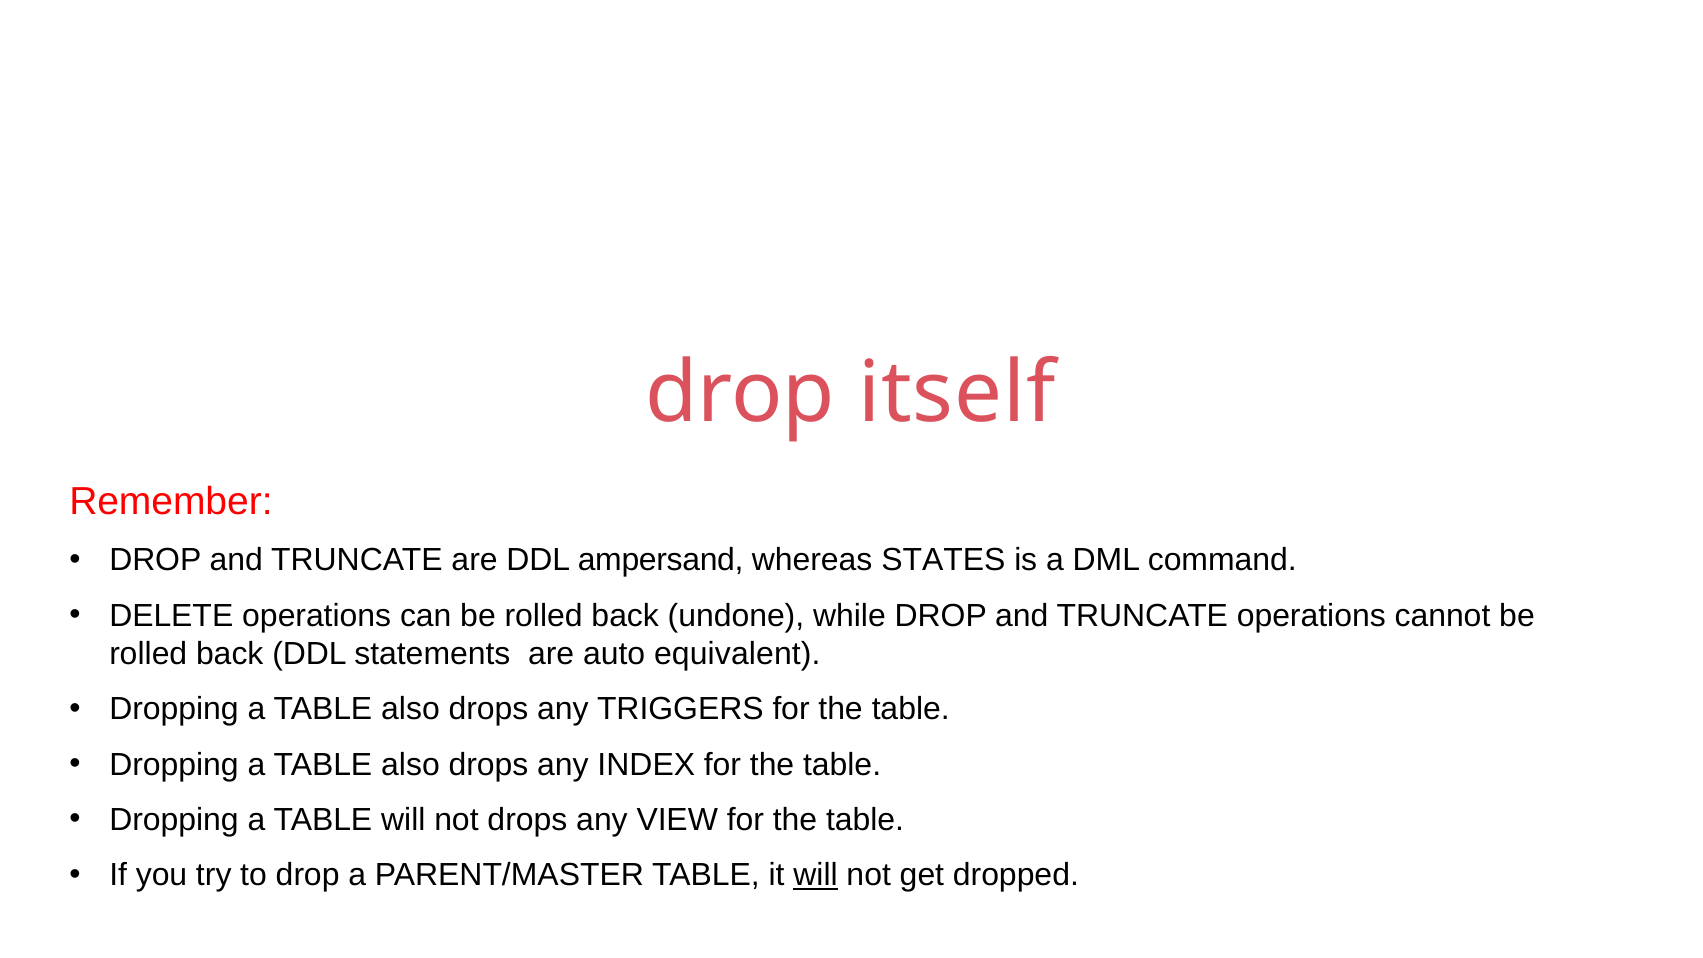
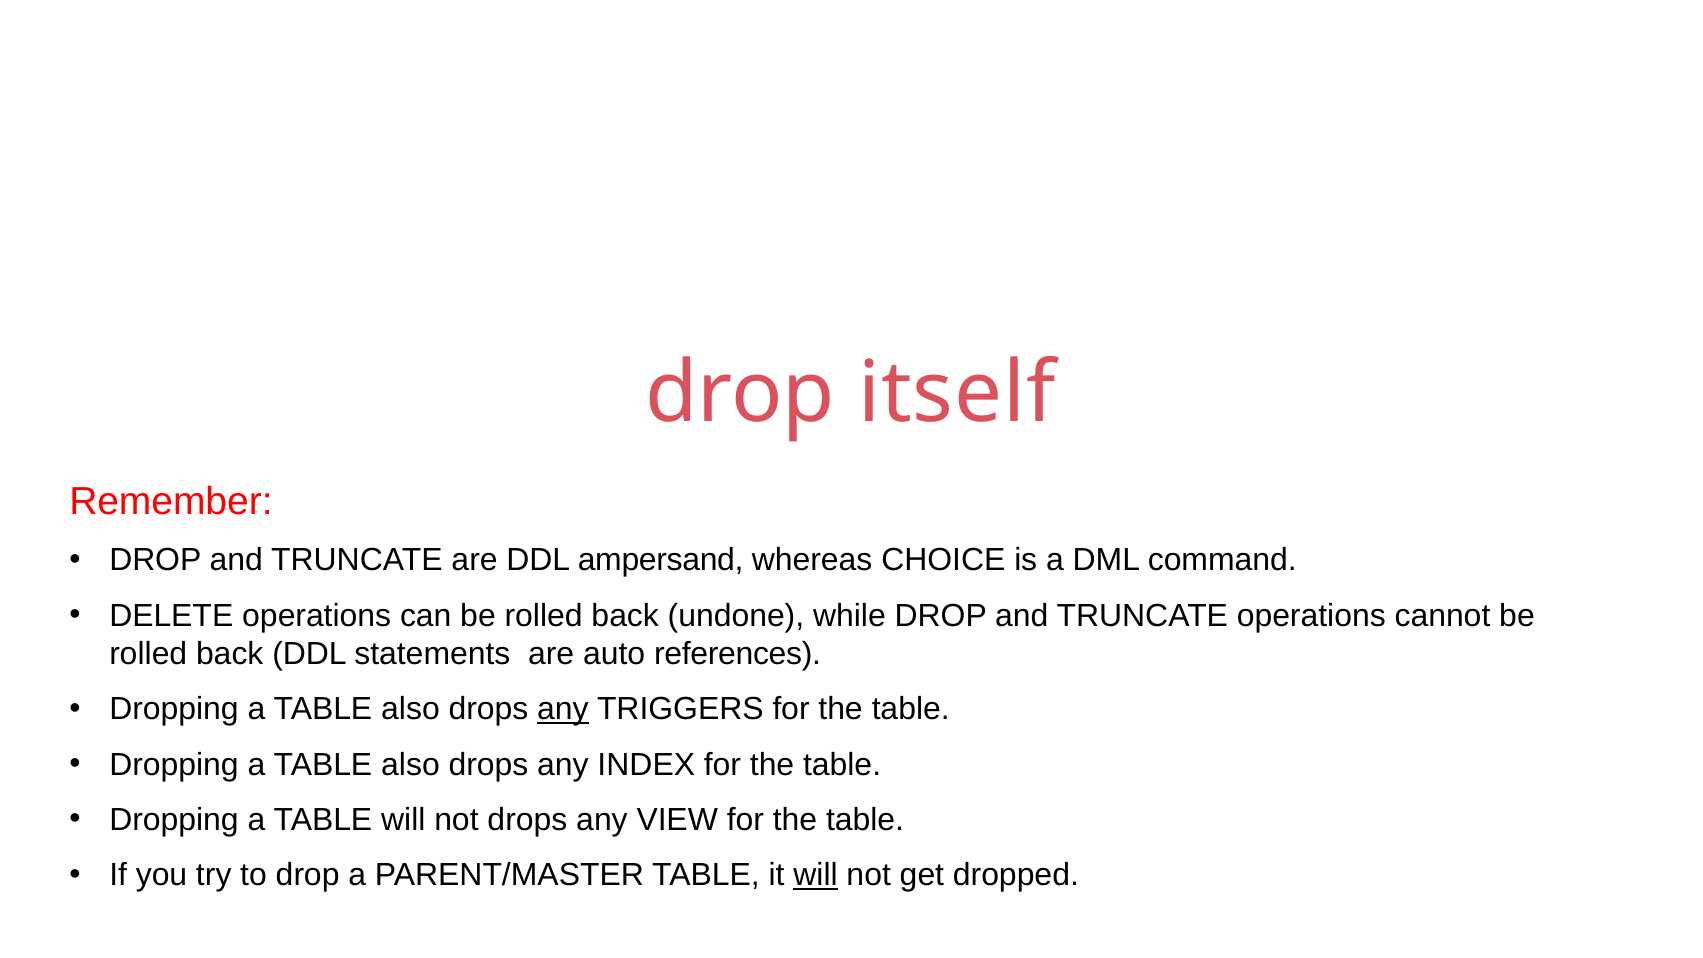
STATES: STATES -> CHOICE
equivalent: equivalent -> references
any at (563, 709) underline: none -> present
